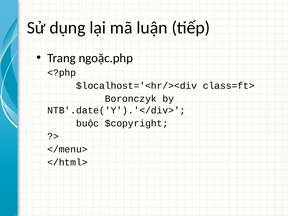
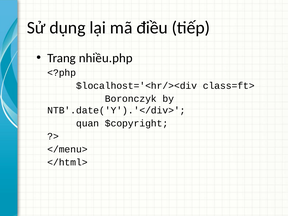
luận: luận -> điều
ngoặc.php: ngoặc.php -> nhiều.php
buộc: buộc -> quan
